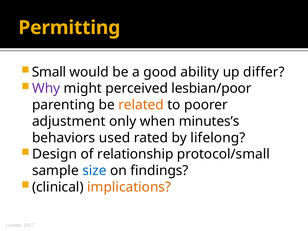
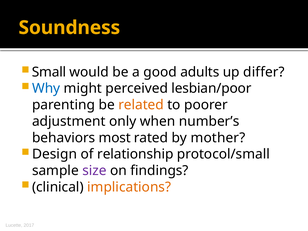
Permitting: Permitting -> Soundness
ability: ability -> adults
Why colour: purple -> blue
minutes’s: minutes’s -> number’s
used: used -> most
lifelong: lifelong -> mother
size colour: blue -> purple
